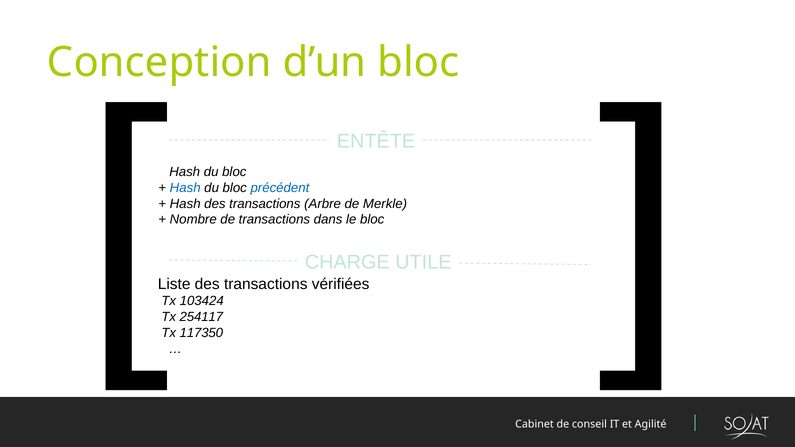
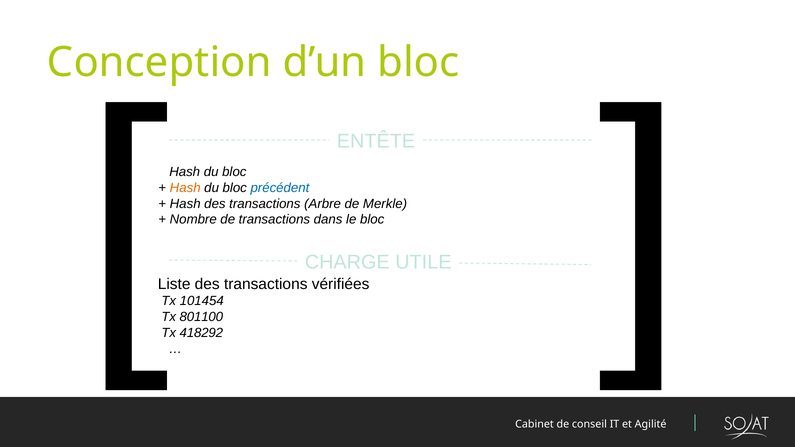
Hash at (185, 188) colour: blue -> orange
103424: 103424 -> 101454
254117: 254117 -> 801100
117350: 117350 -> 418292
